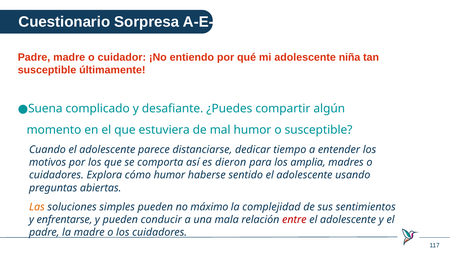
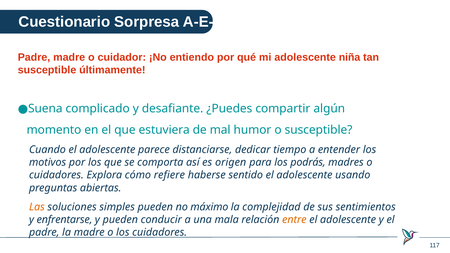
dieron: dieron -> origen
amplia: amplia -> podrás
cómo humor: humor -> refiere
entre colour: red -> orange
